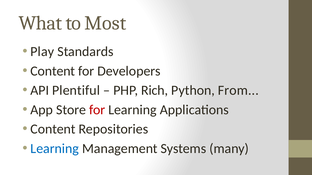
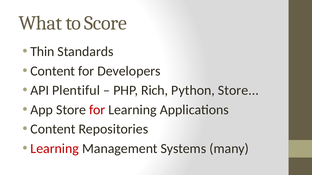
Most: Most -> Score
Play: Play -> Thin
Python From: From -> Store
Learning at (55, 149) colour: blue -> red
